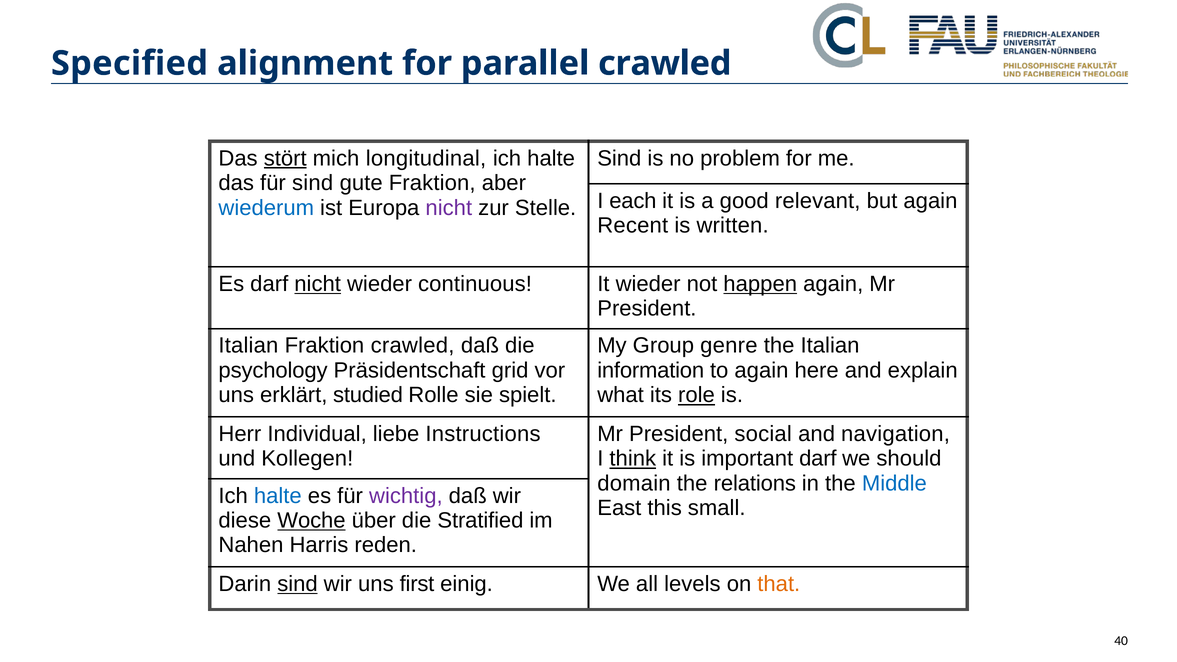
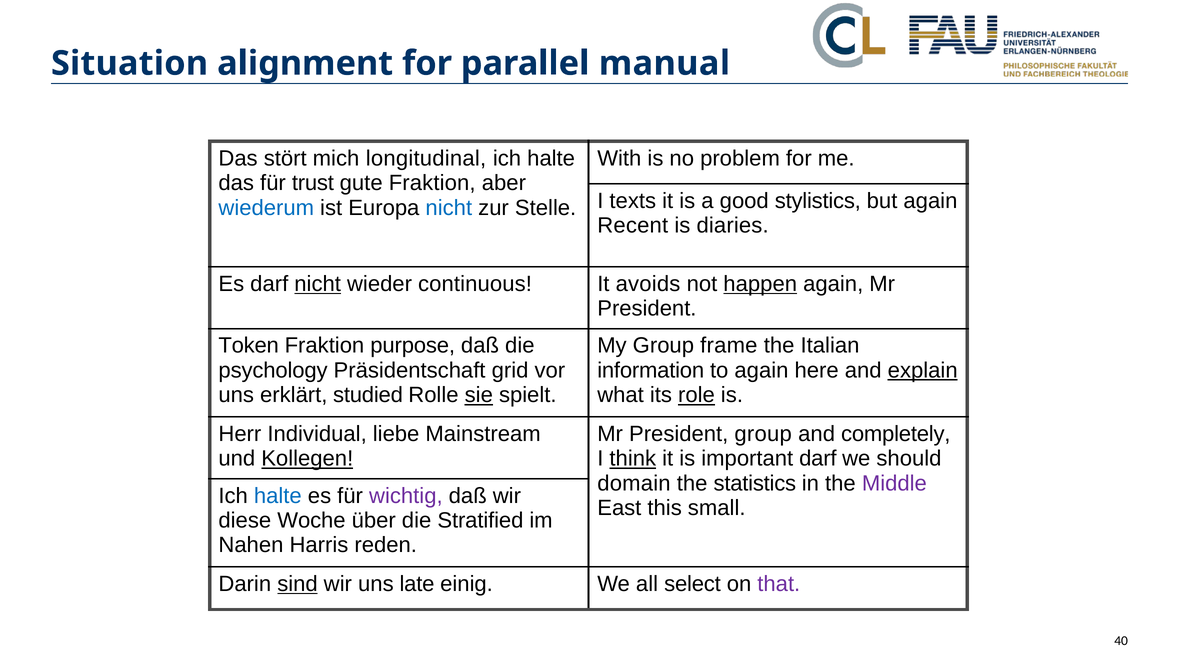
Specified: Specified -> Situation
parallel crawled: crawled -> manual
stört underline: present -> none
Sind at (619, 158): Sind -> With
für sind: sind -> trust
each: each -> texts
relevant: relevant -> stylistics
nicht at (449, 208) colour: purple -> blue
written: written -> diaries
It wieder: wieder -> avoids
Italian at (248, 346): Italian -> Token
Fraktion crawled: crawled -> purpose
genre: genre -> frame
explain underline: none -> present
sie underline: none -> present
Instructions: Instructions -> Mainstream
President social: social -> group
navigation: navigation -> completely
Kollegen underline: none -> present
relations: relations -> statistics
Middle colour: blue -> purple
Woche underline: present -> none
first: first -> late
levels: levels -> select
that colour: orange -> purple
